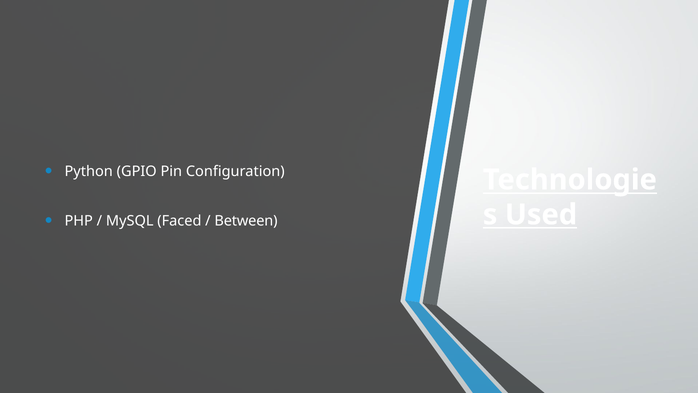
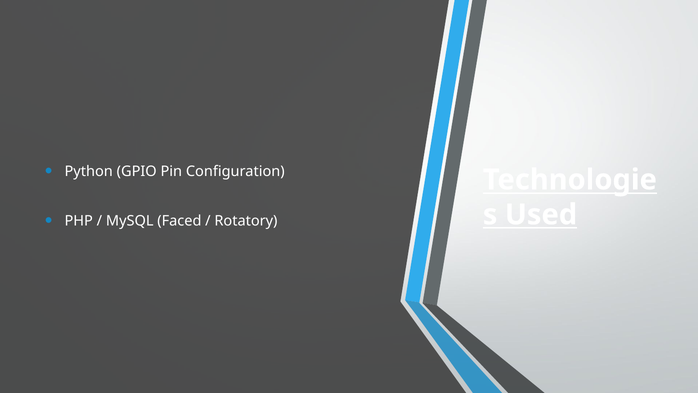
Between: Between -> Rotatory
